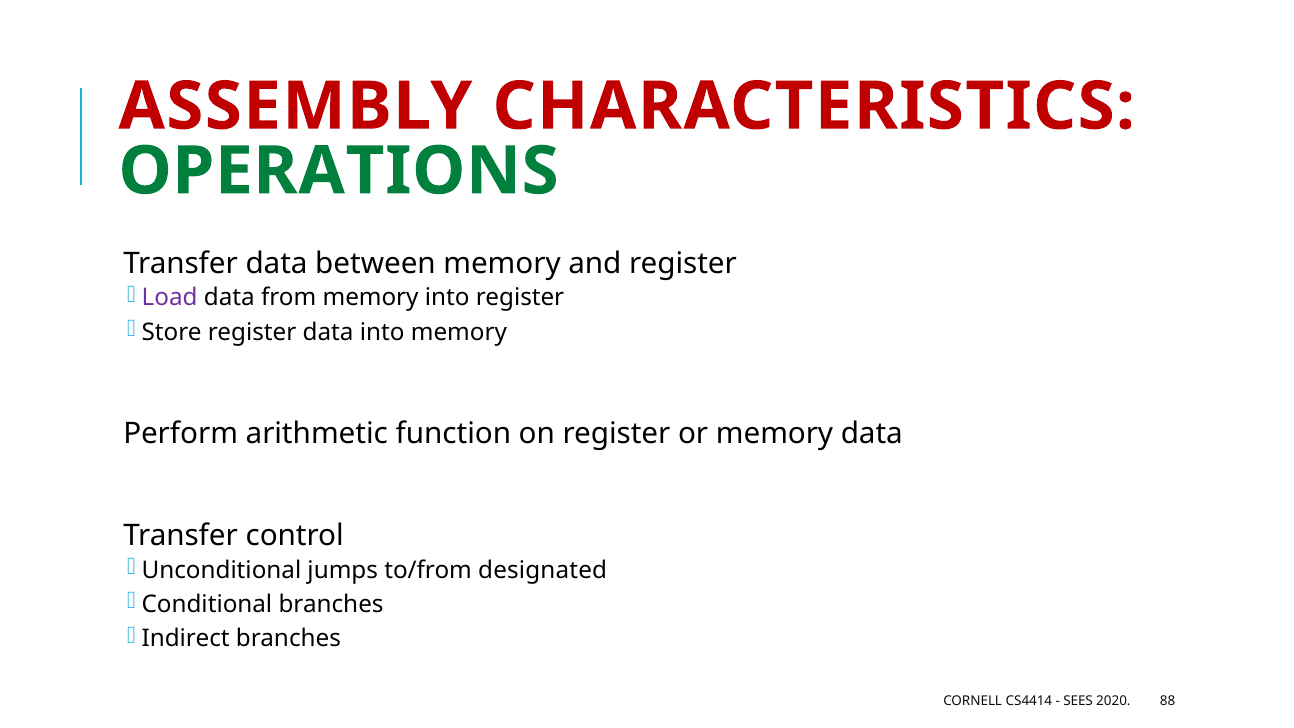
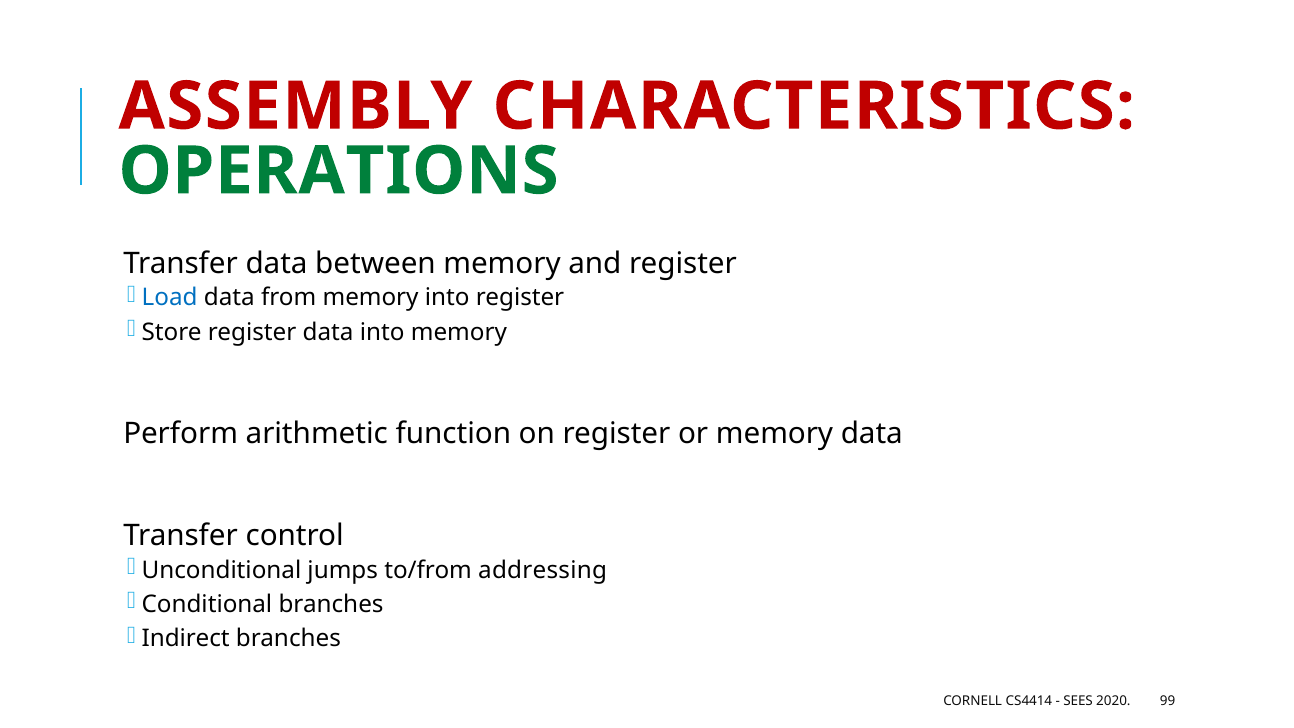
Load colour: purple -> blue
designated: designated -> addressing
88: 88 -> 99
